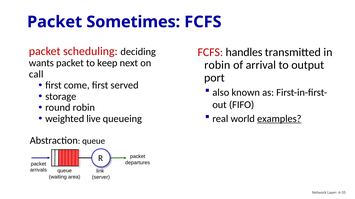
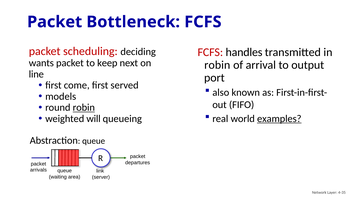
Sometimes: Sometimes -> Bottleneck
call: call -> line
storage: storage -> models
robin at (84, 108) underline: none -> present
live: live -> will
